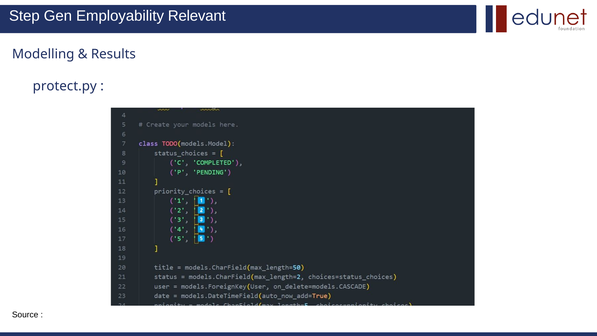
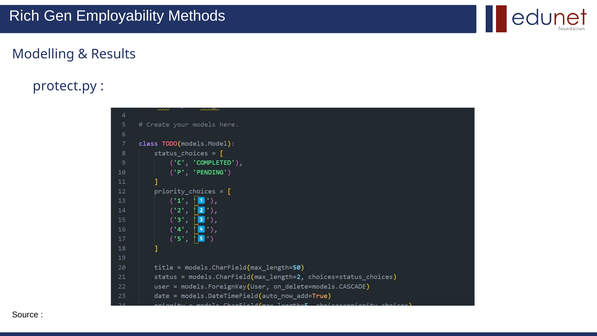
Step: Step -> Rich
Relevant: Relevant -> Methods
